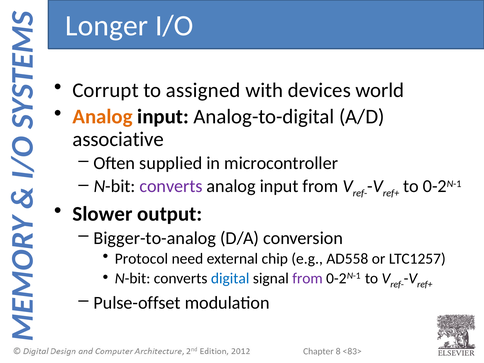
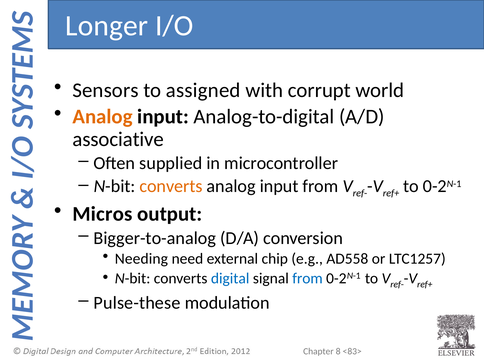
Corrupt: Corrupt -> Sensors
devices: devices -> corrupt
converts at (171, 186) colour: purple -> orange
Slower: Slower -> Micros
Protocol: Protocol -> Needing
from at (308, 278) colour: purple -> blue
Pulse-offset: Pulse-offset -> Pulse-these
